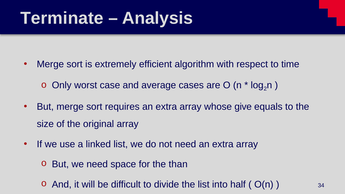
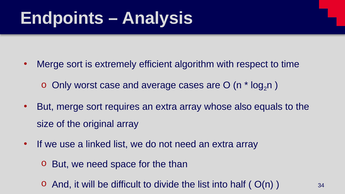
Terminate: Terminate -> Endpoints
give: give -> also
